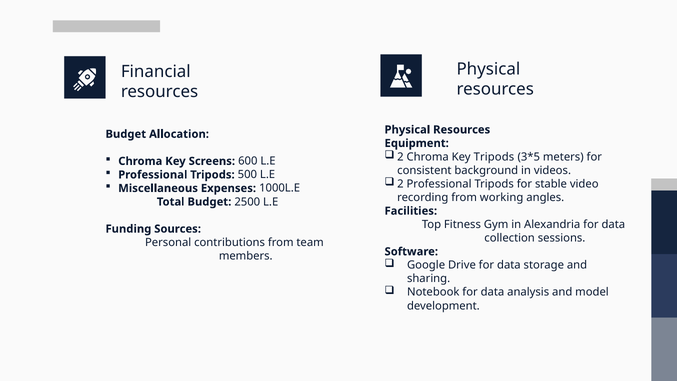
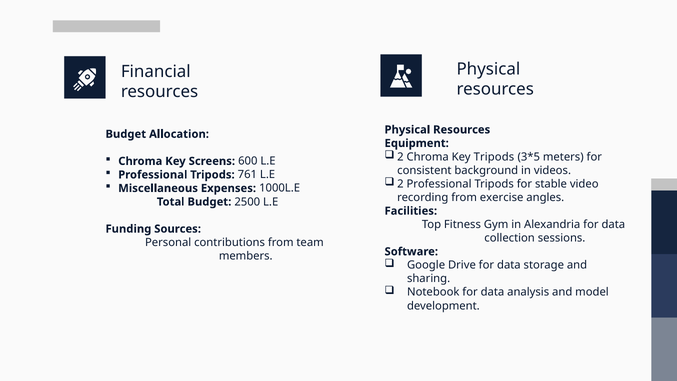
500: 500 -> 761
working: working -> exercise
